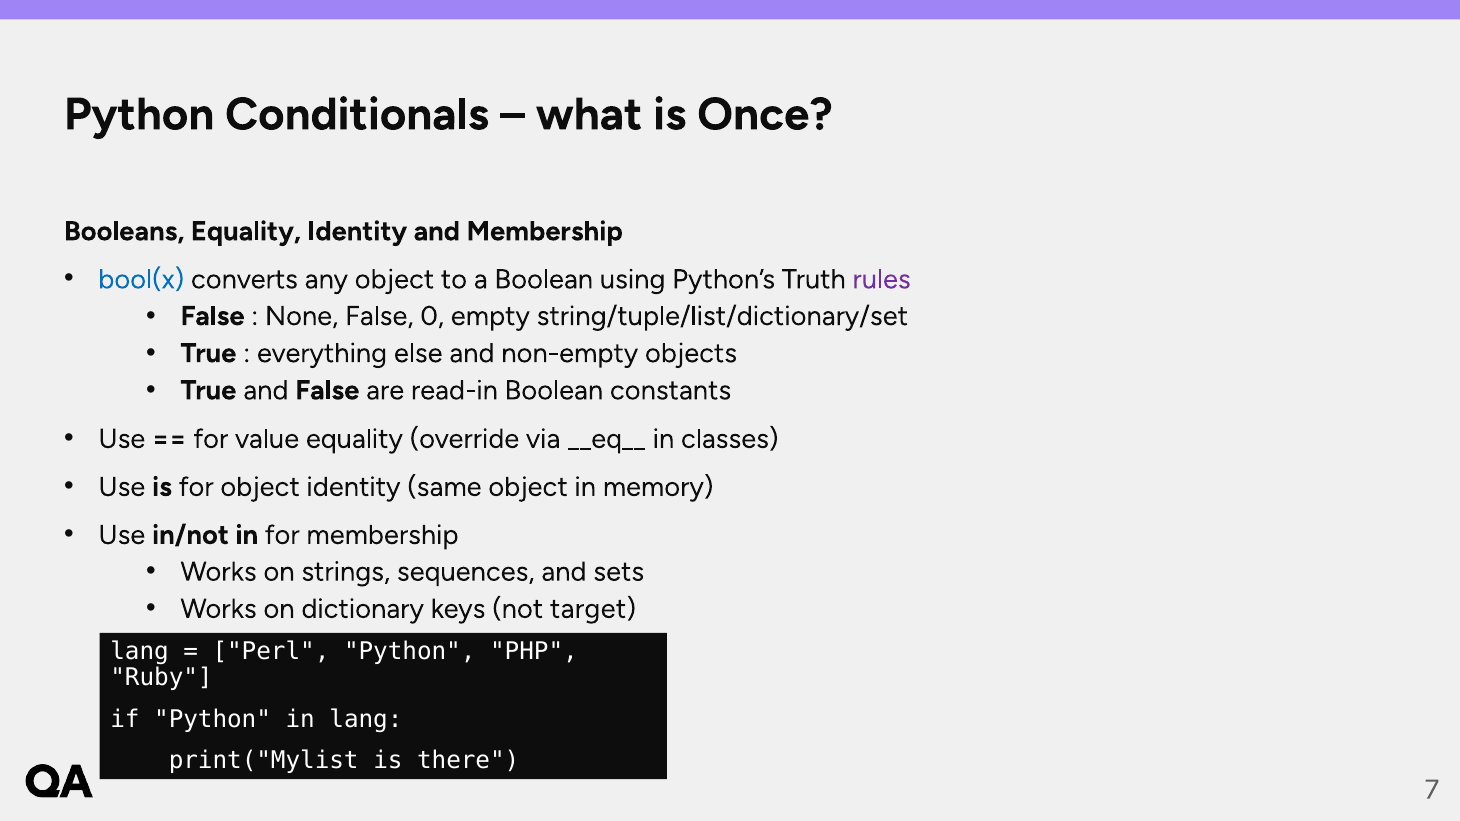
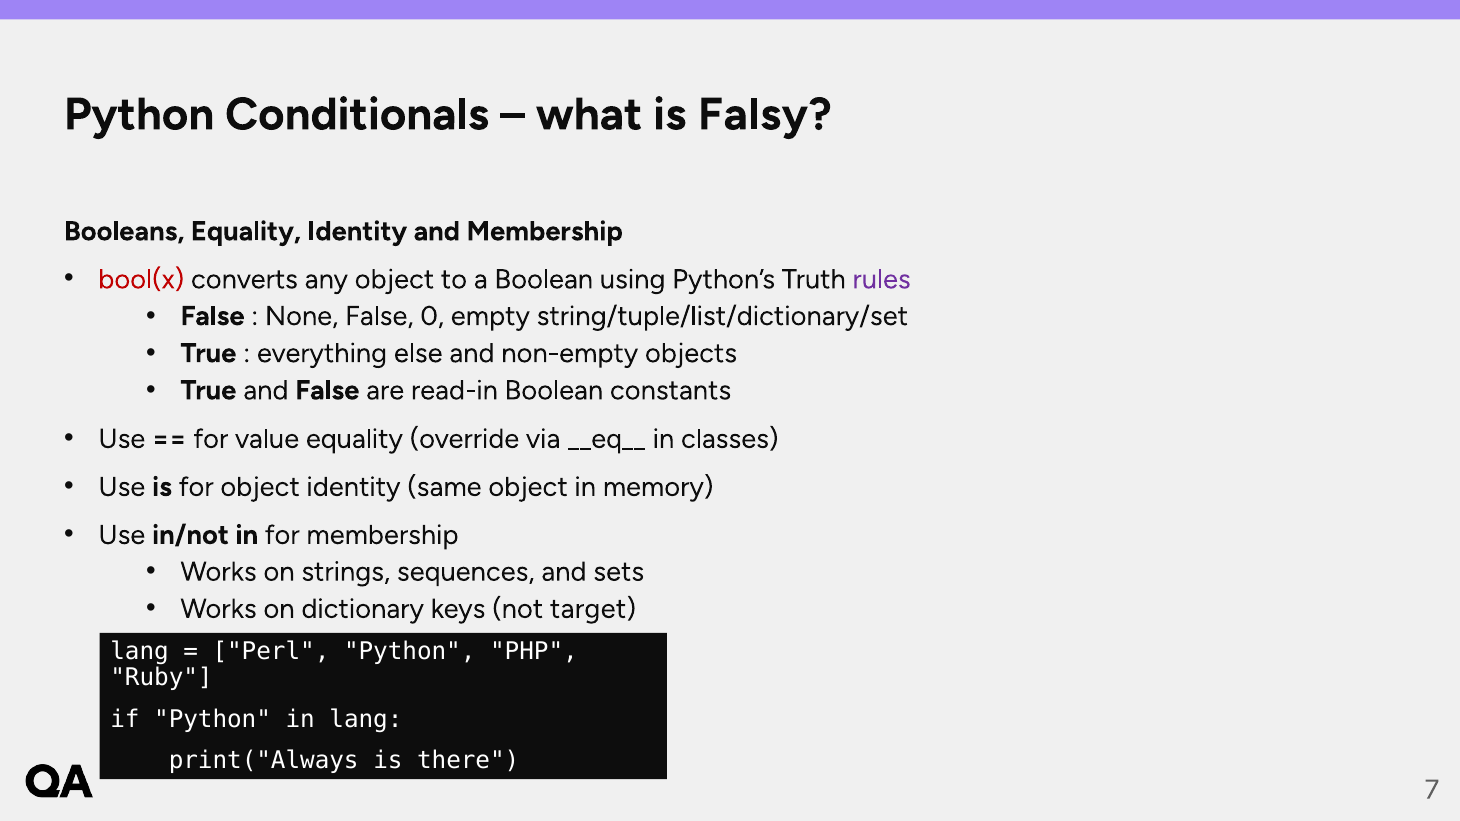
Once: Once -> Falsy
bool(x colour: blue -> red
print("Mylist: print("Mylist -> print("Always
